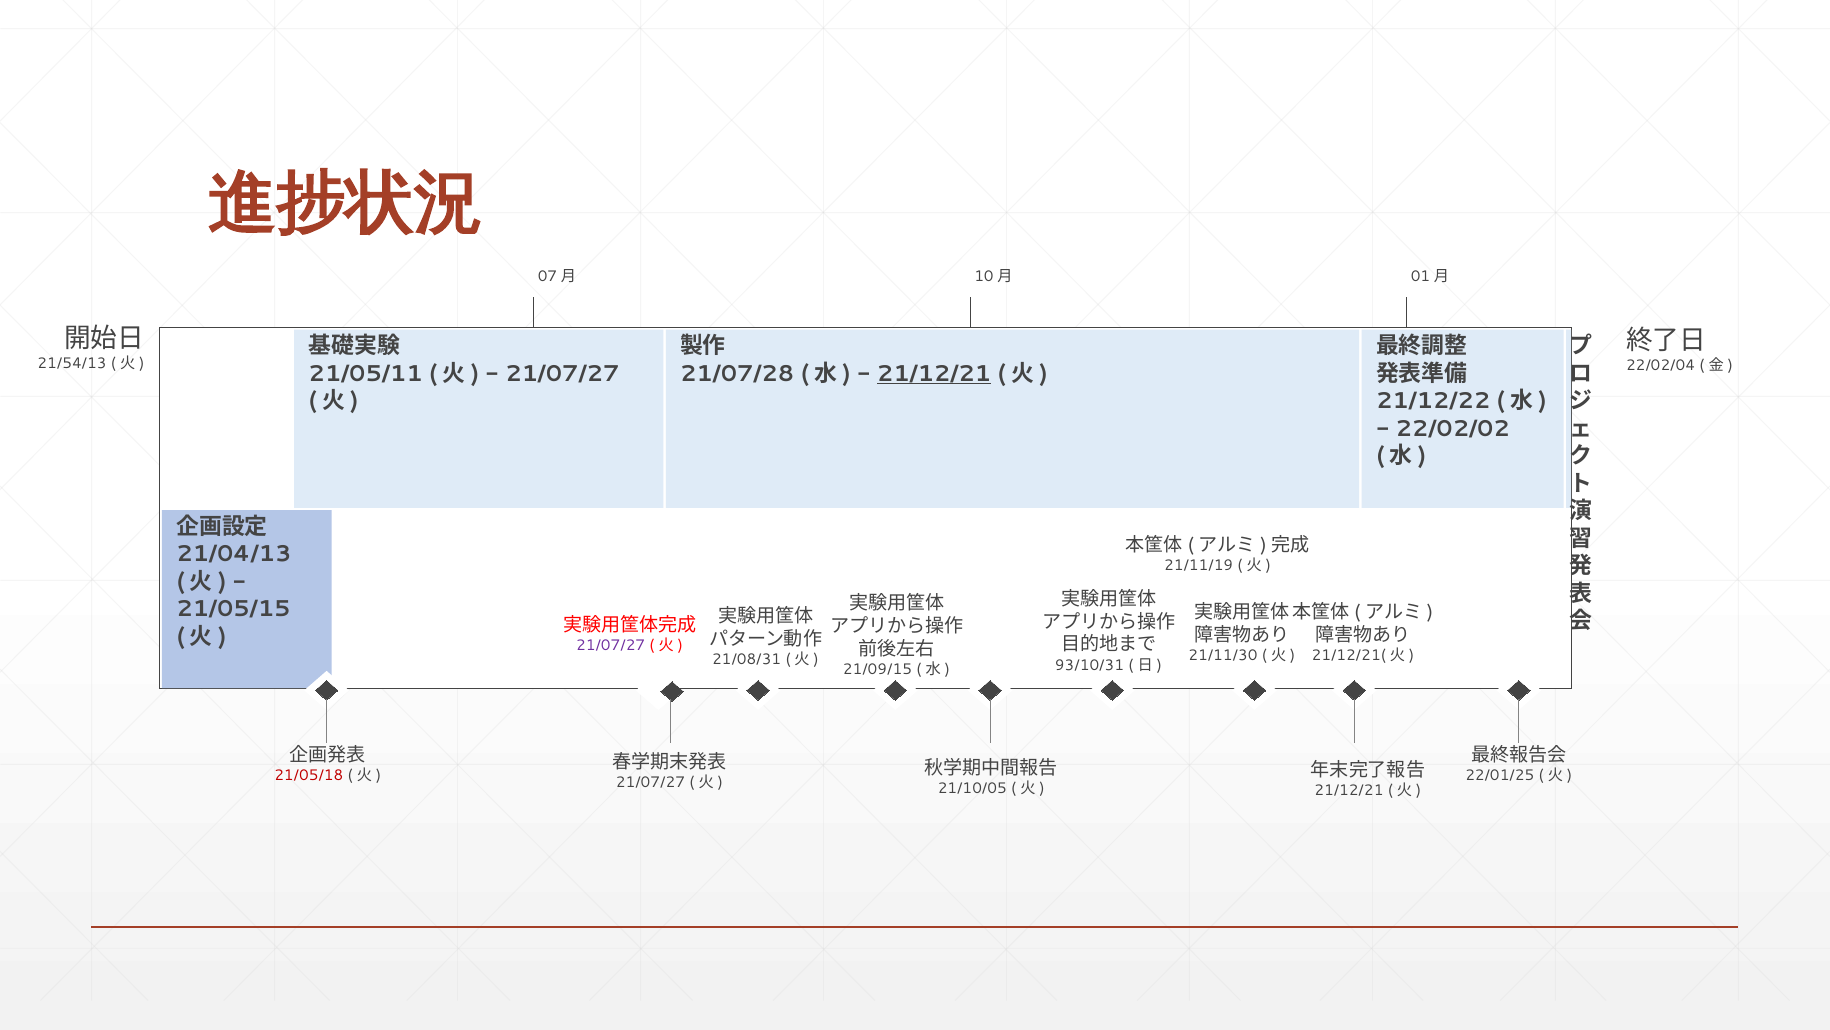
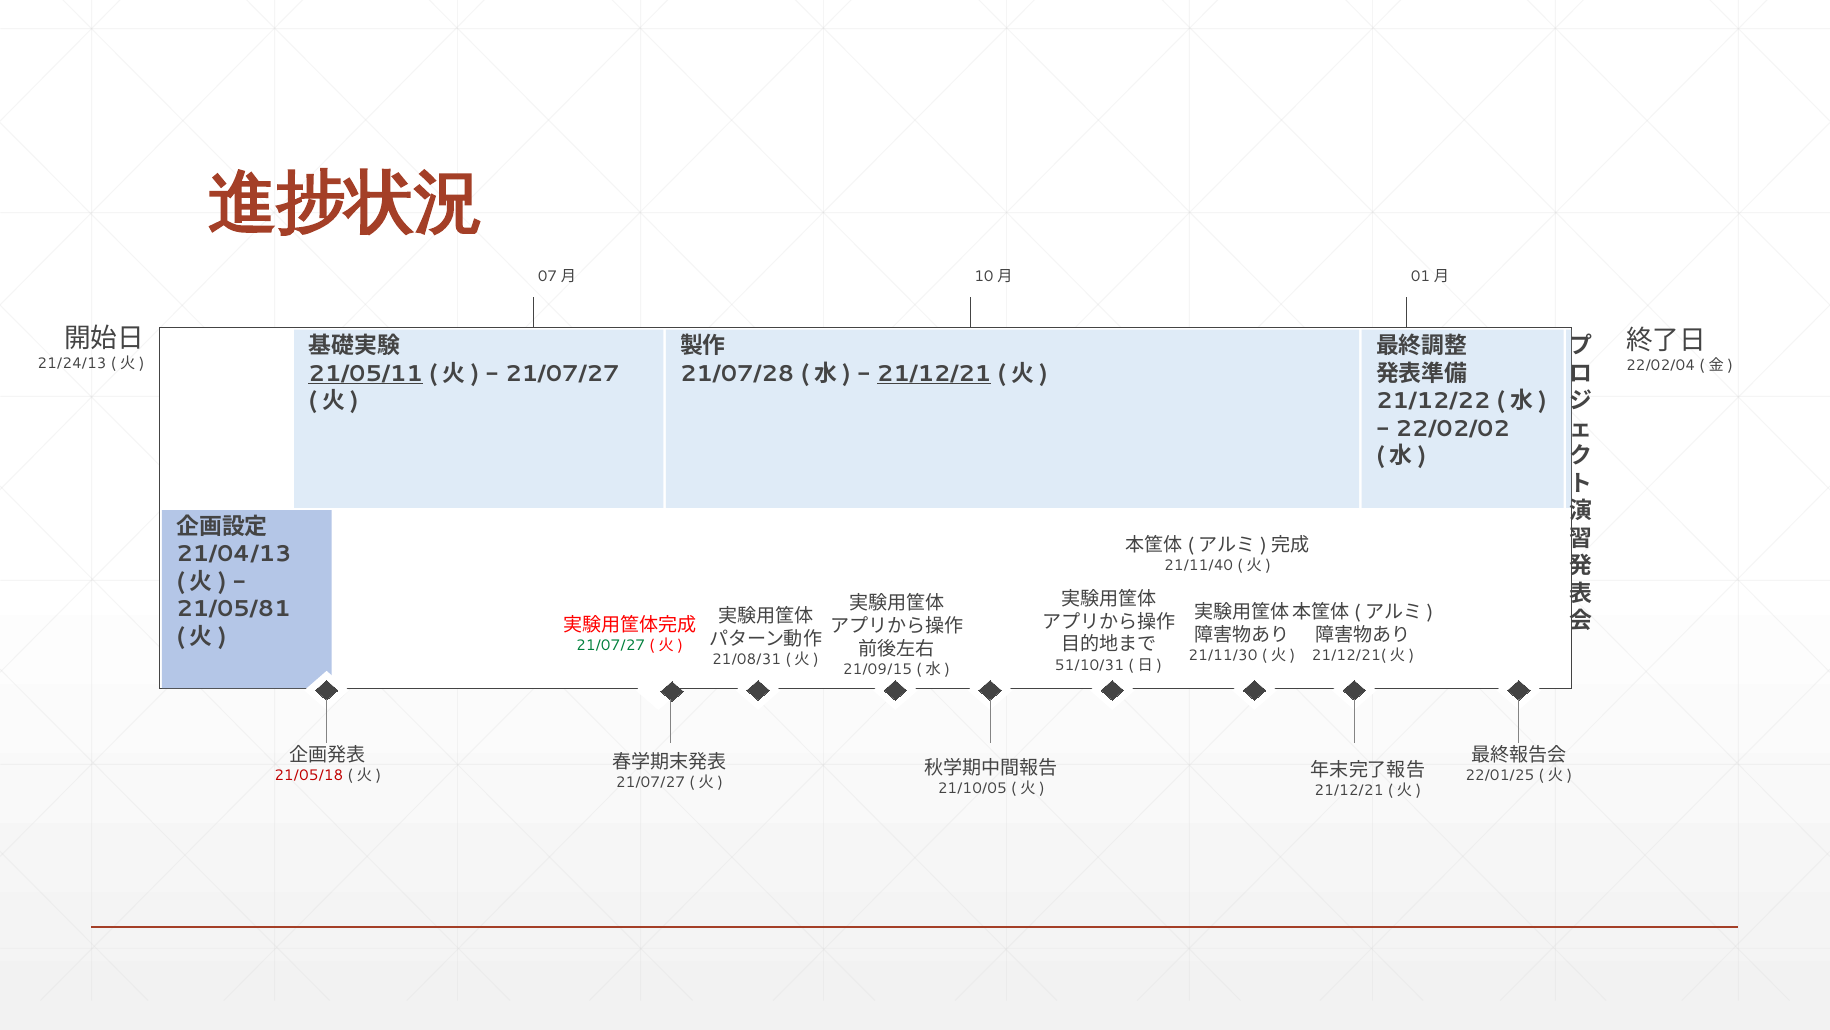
21/54/13: 21/54/13 -> 21/24/13
21/05/11 underline: none -> present
21/11/19: 21/11/19 -> 21/11/40
21/05/15: 21/05/15 -> 21/05/81
21/07/27 at (611, 645) colour: purple -> green
93/10/31: 93/10/31 -> 51/10/31
